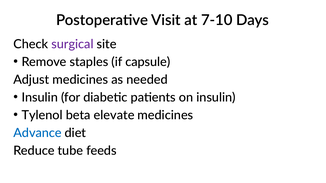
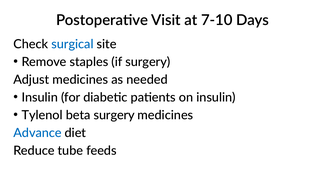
surgical colour: purple -> blue
if capsule: capsule -> surgery
beta elevate: elevate -> surgery
